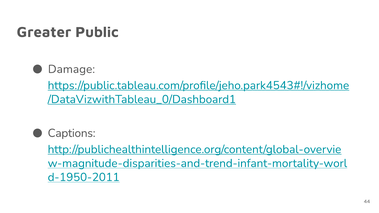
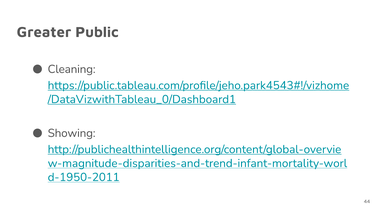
Damage: Damage -> Cleaning
Captions: Captions -> Showing
